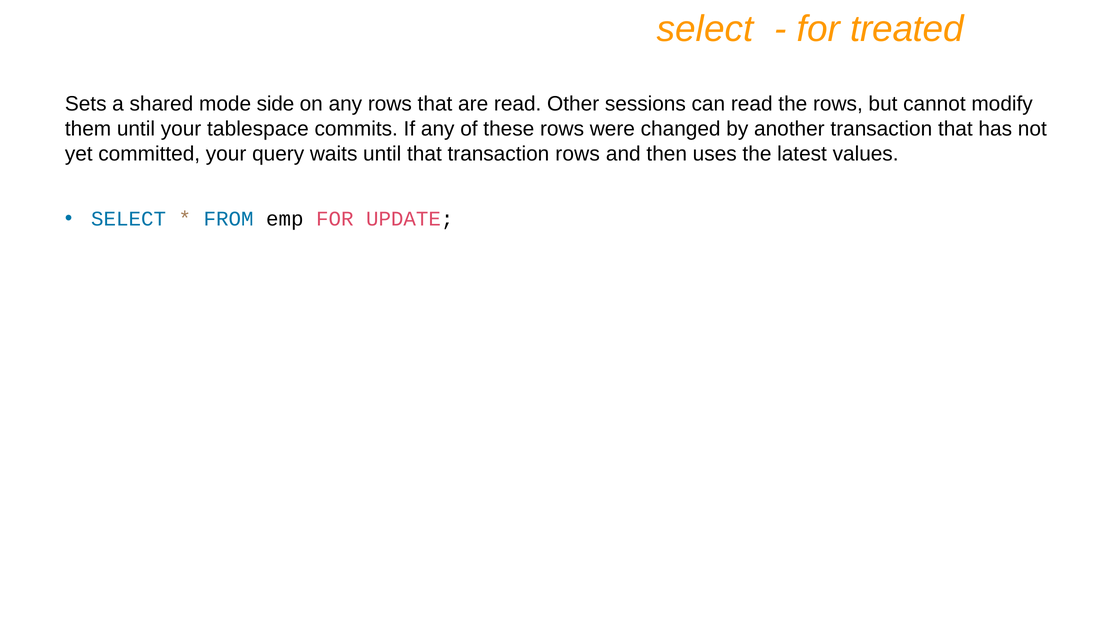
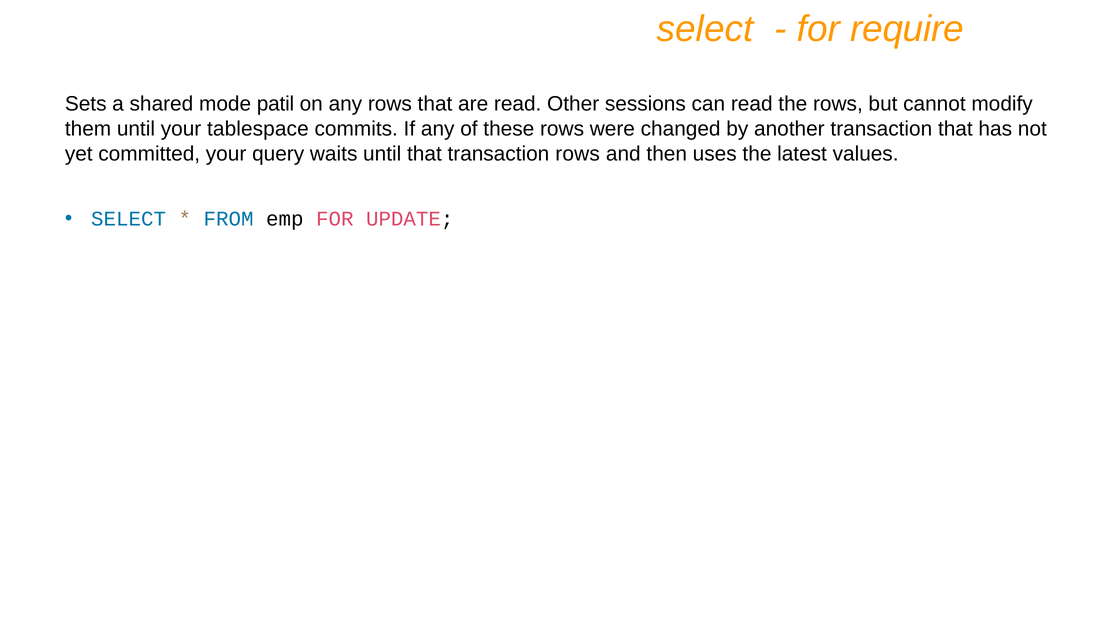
treated: treated -> require
side: side -> patil
